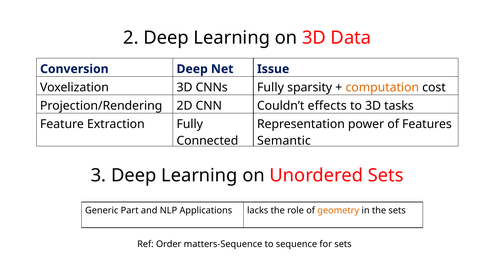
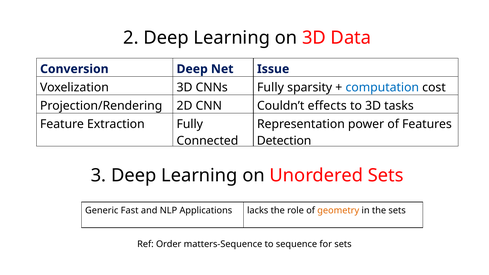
computation colour: orange -> blue
Semantic: Semantic -> Detection
Part: Part -> Fast
